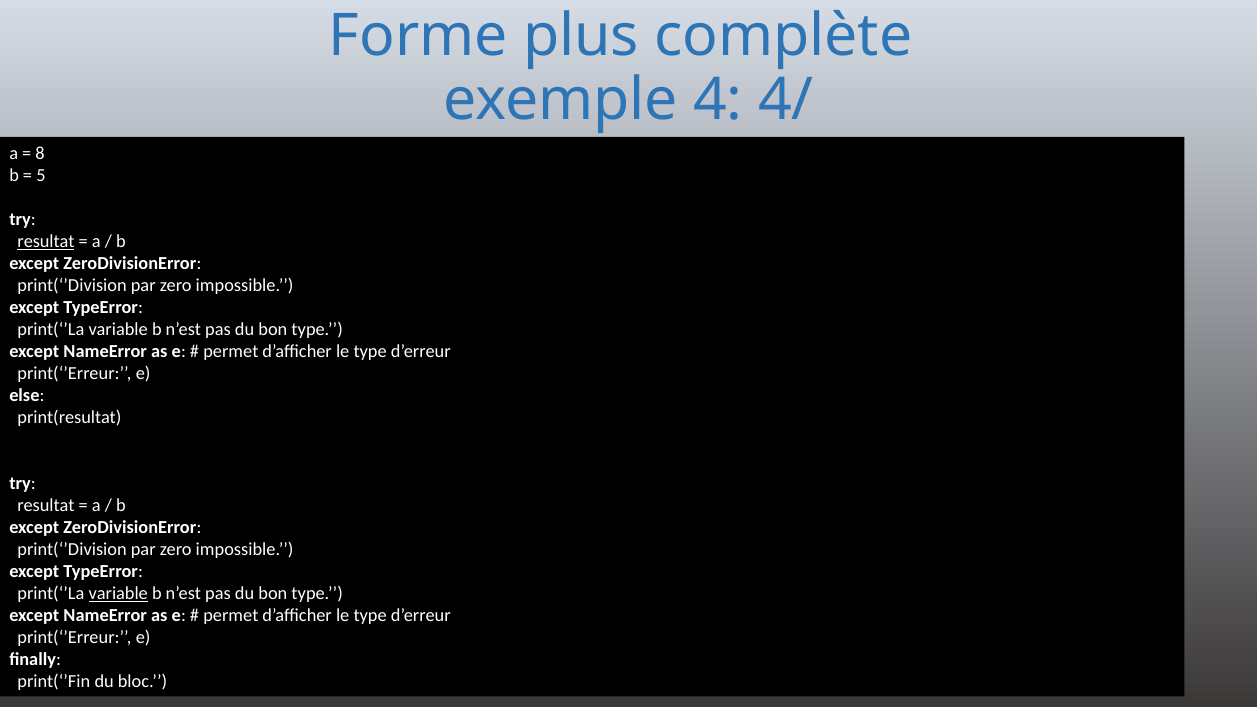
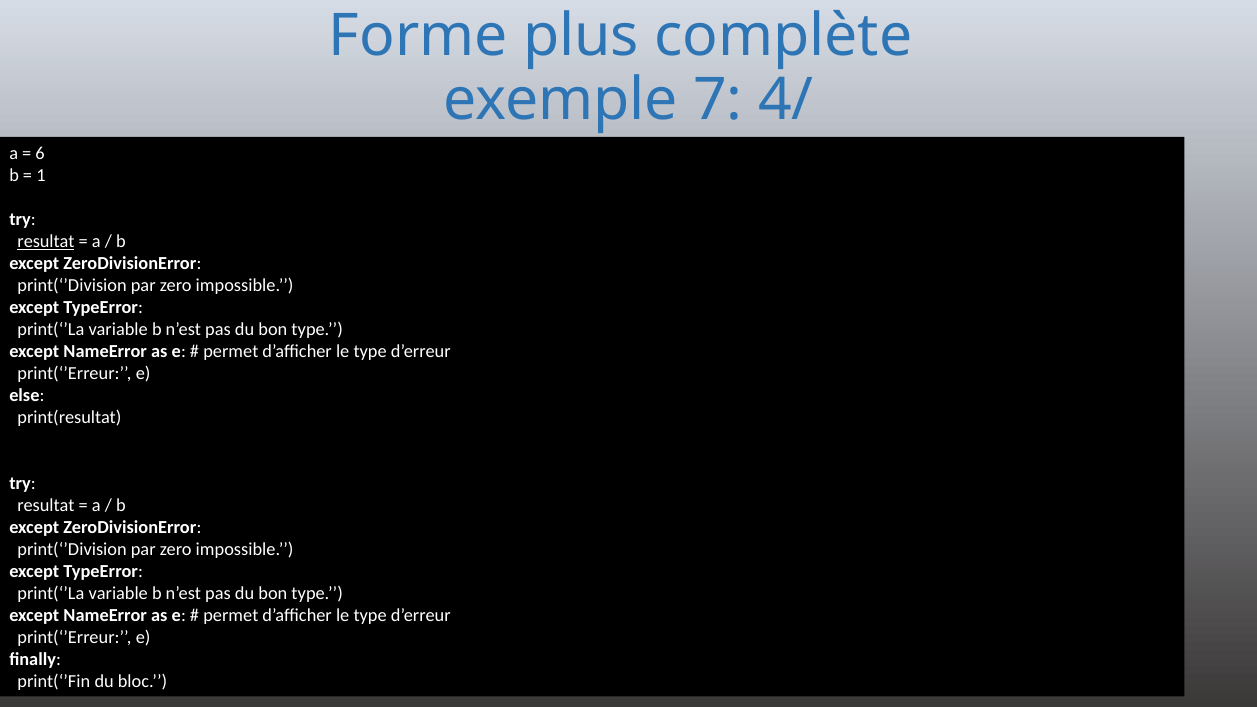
4: 4 -> 7
8: 8 -> 6
5: 5 -> 1
variable at (118, 594) underline: present -> none
